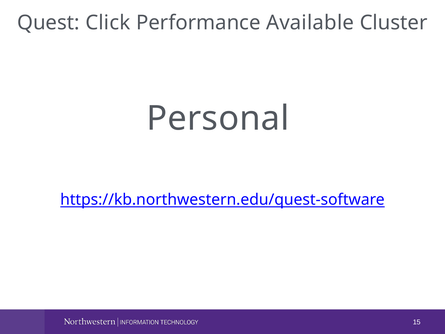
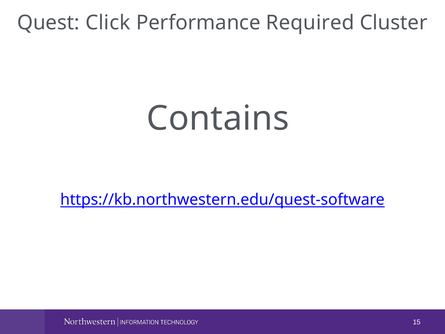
Available: Available -> Required
Personal: Personal -> Contains
